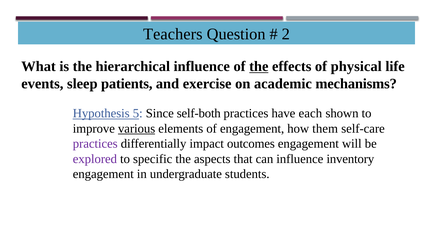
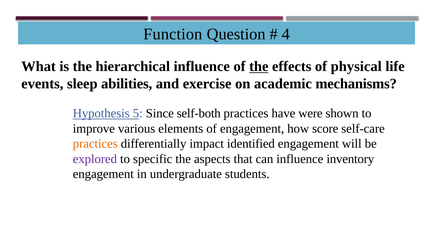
Teachers: Teachers -> Function
2: 2 -> 4
patients: patients -> abilities
each: each -> were
various underline: present -> none
them: them -> score
practices at (95, 144) colour: purple -> orange
outcomes: outcomes -> identified
